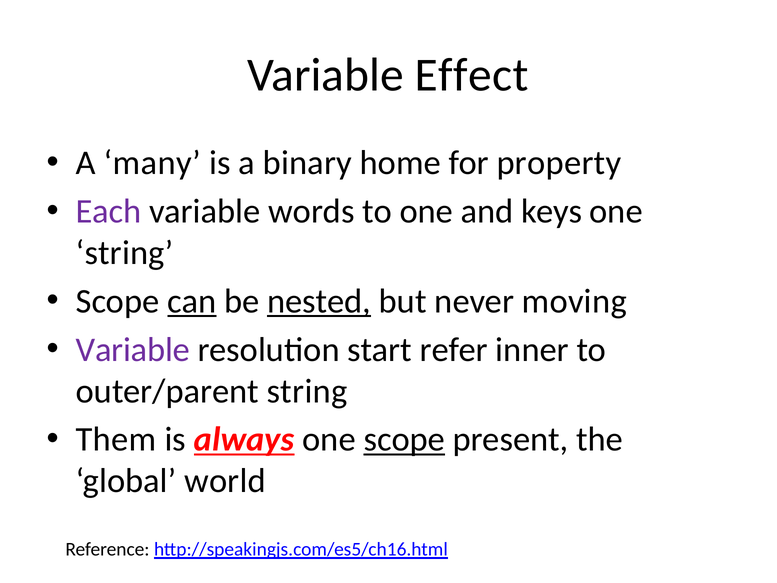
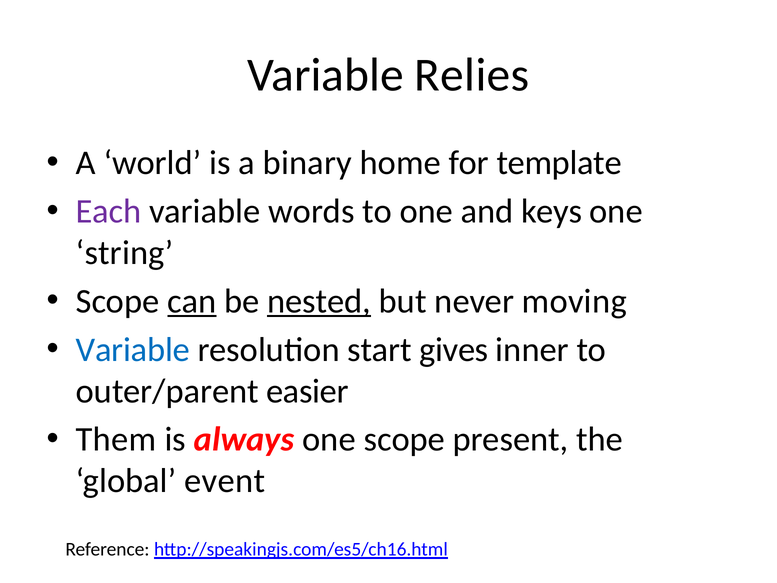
Effect: Effect -> Relies
many: many -> world
property: property -> template
Variable at (133, 350) colour: purple -> blue
refer: refer -> gives
outer/parent string: string -> easier
always underline: present -> none
scope at (404, 439) underline: present -> none
world: world -> event
